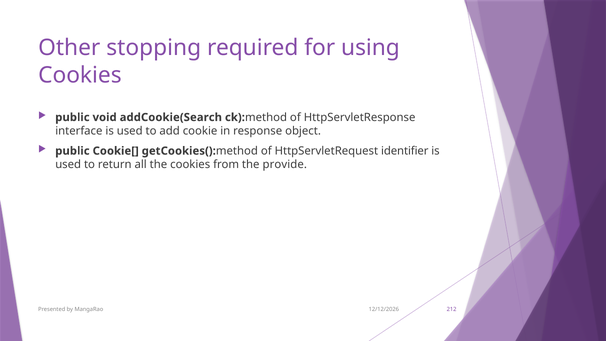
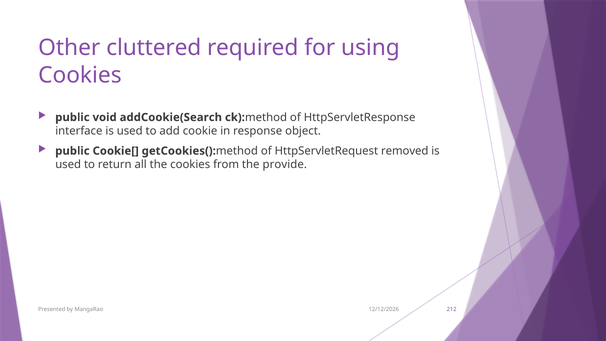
stopping: stopping -> cluttered
identifier: identifier -> removed
